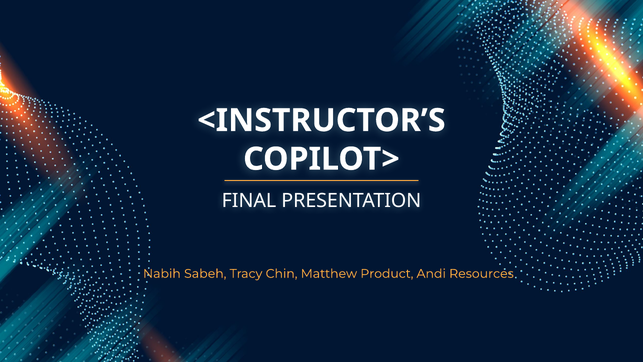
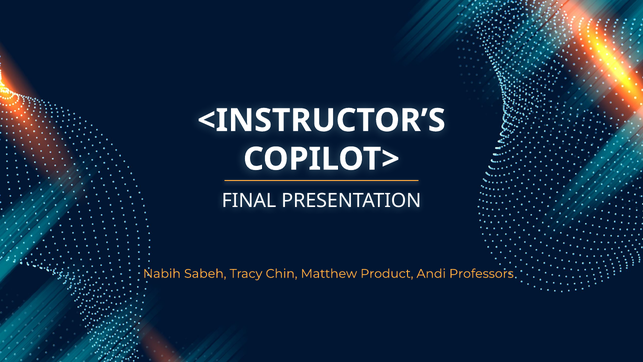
Resources: Resources -> Professors
